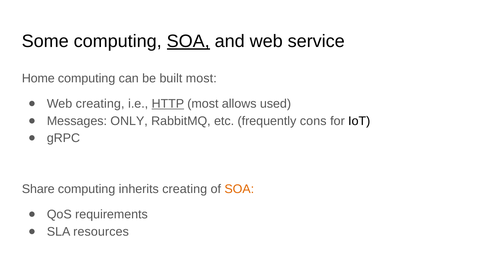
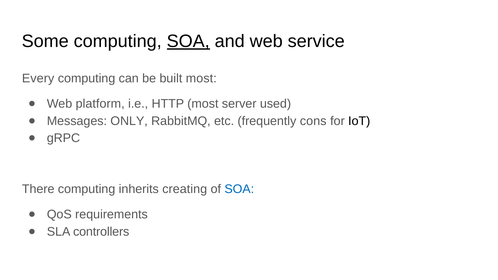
Home: Home -> Every
Web creating: creating -> platform
HTTP underline: present -> none
allows: allows -> server
Share: Share -> There
SOA at (239, 189) colour: orange -> blue
resources: resources -> controllers
